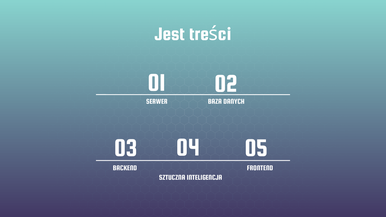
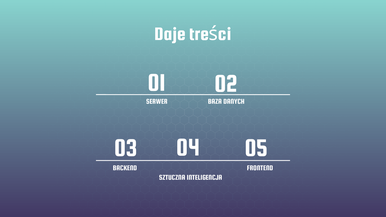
Jest: Jest -> Daje
